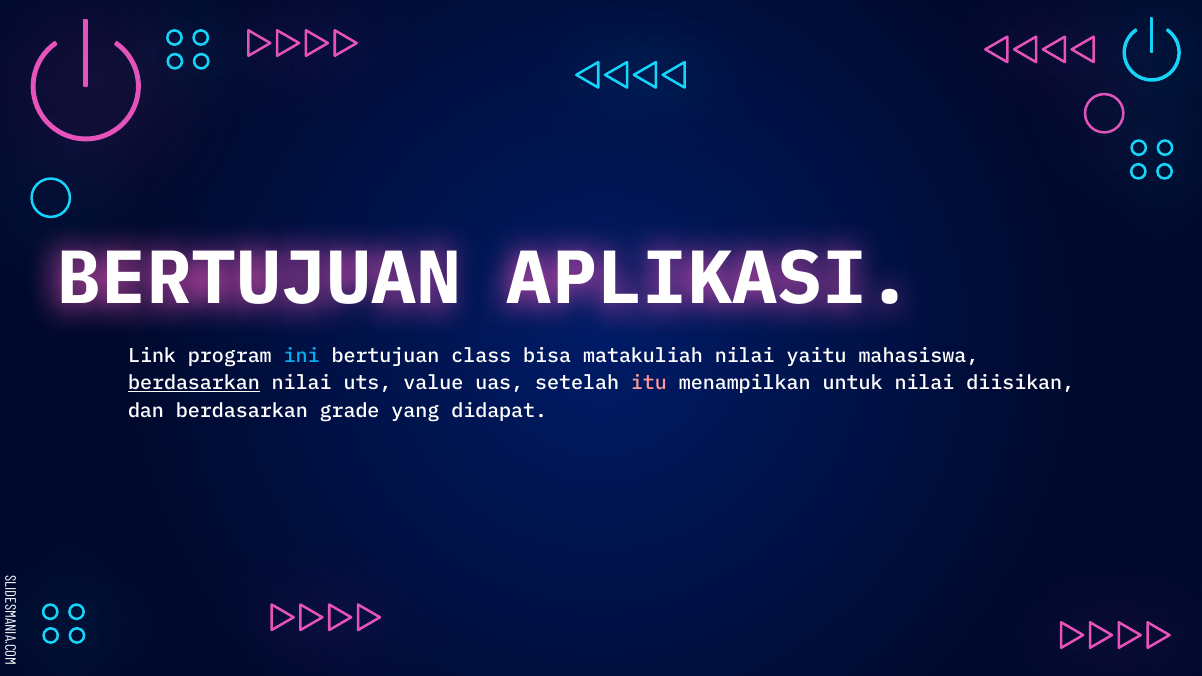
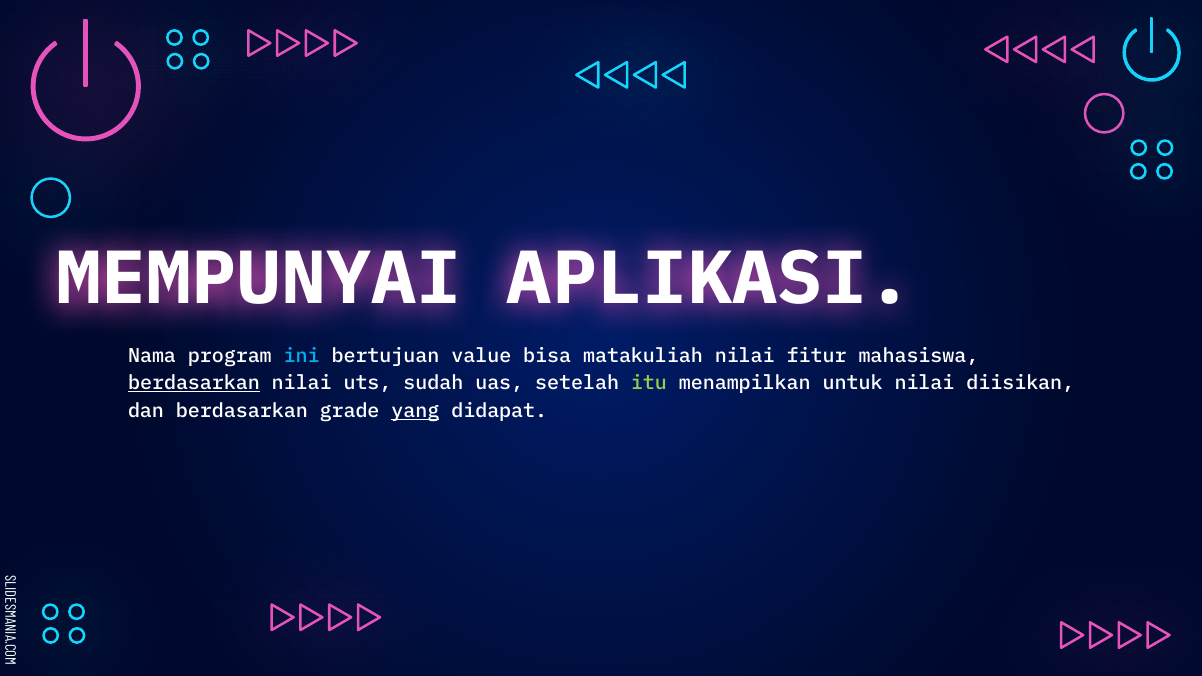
BERTUJUAN at (259, 279): BERTUJUAN -> MEMPUNYAI
Link: Link -> Nama
class: class -> value
yaitu: yaitu -> fitur
value: value -> sudah
itu colour: pink -> light green
yang underline: none -> present
